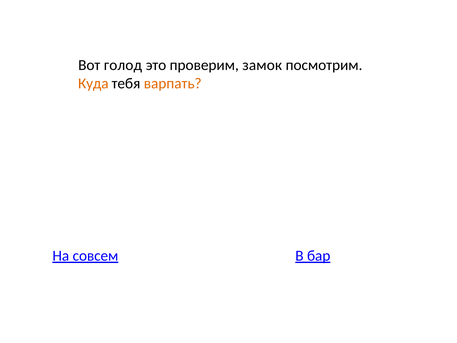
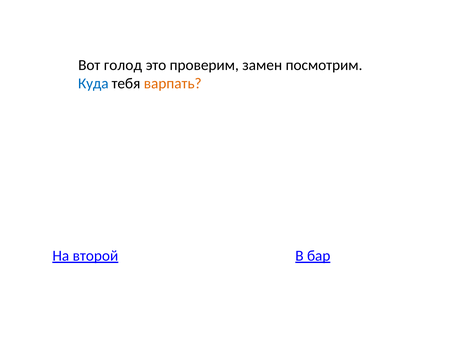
замок: замок -> замен
Куда colour: orange -> blue
совсем: совсем -> второй
